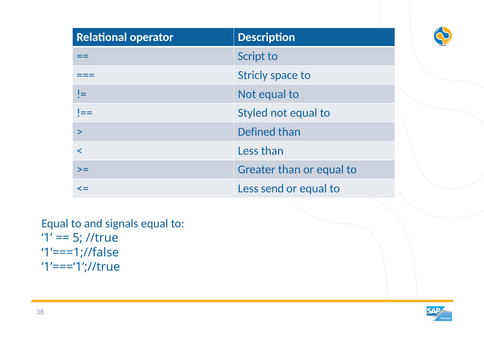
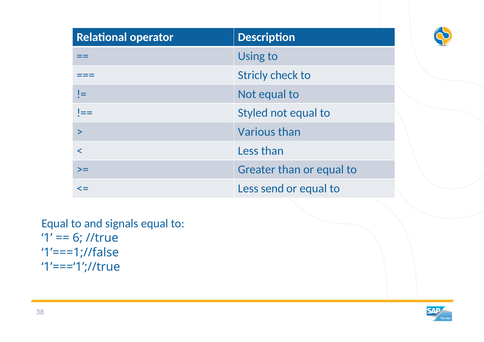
Script: Script -> Using
space: space -> check
Defined: Defined -> Various
5: 5 -> 6
